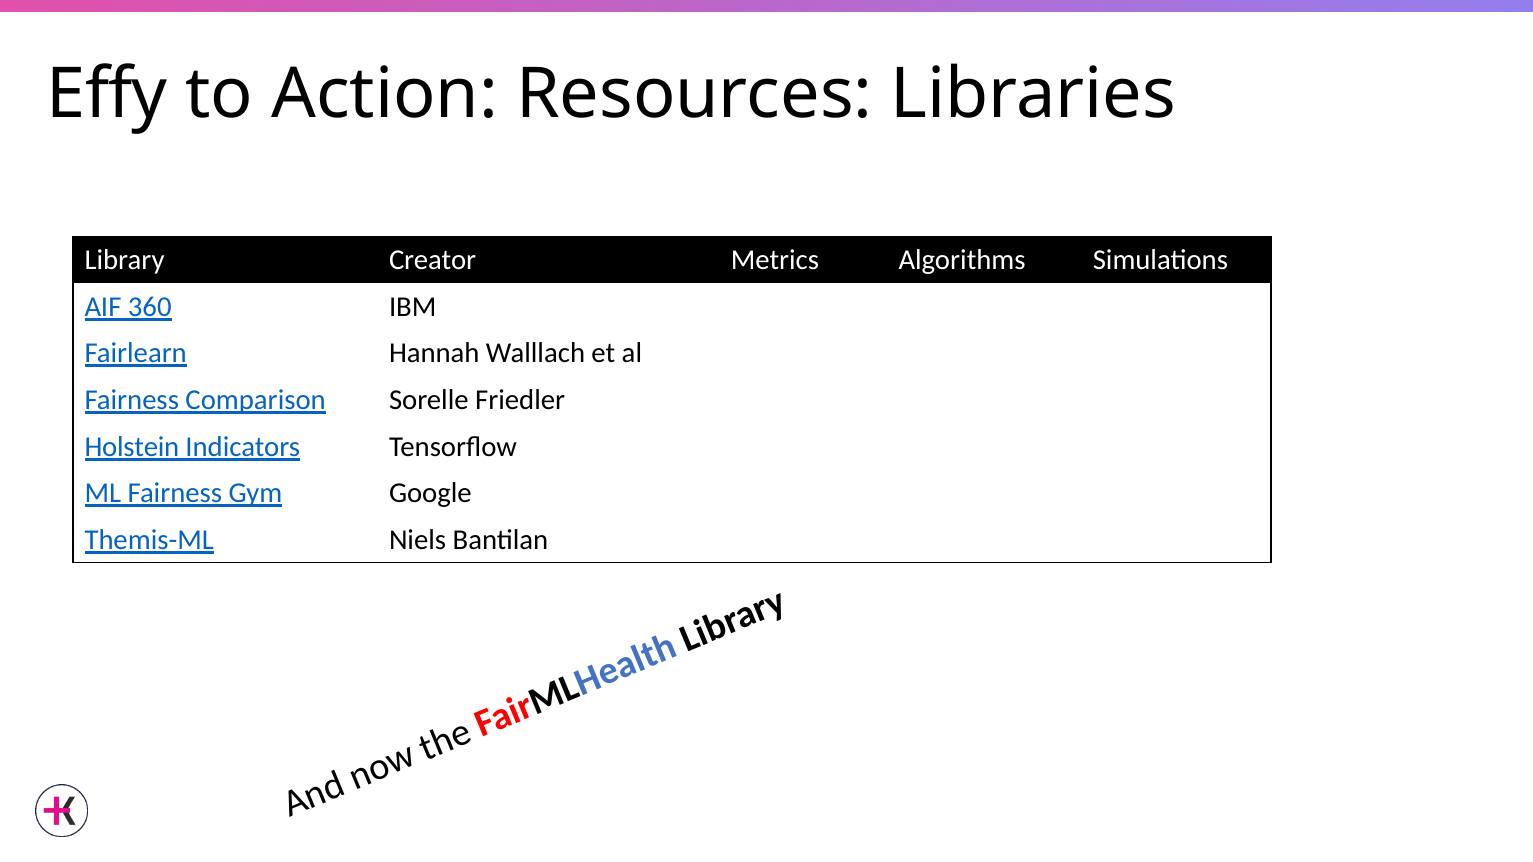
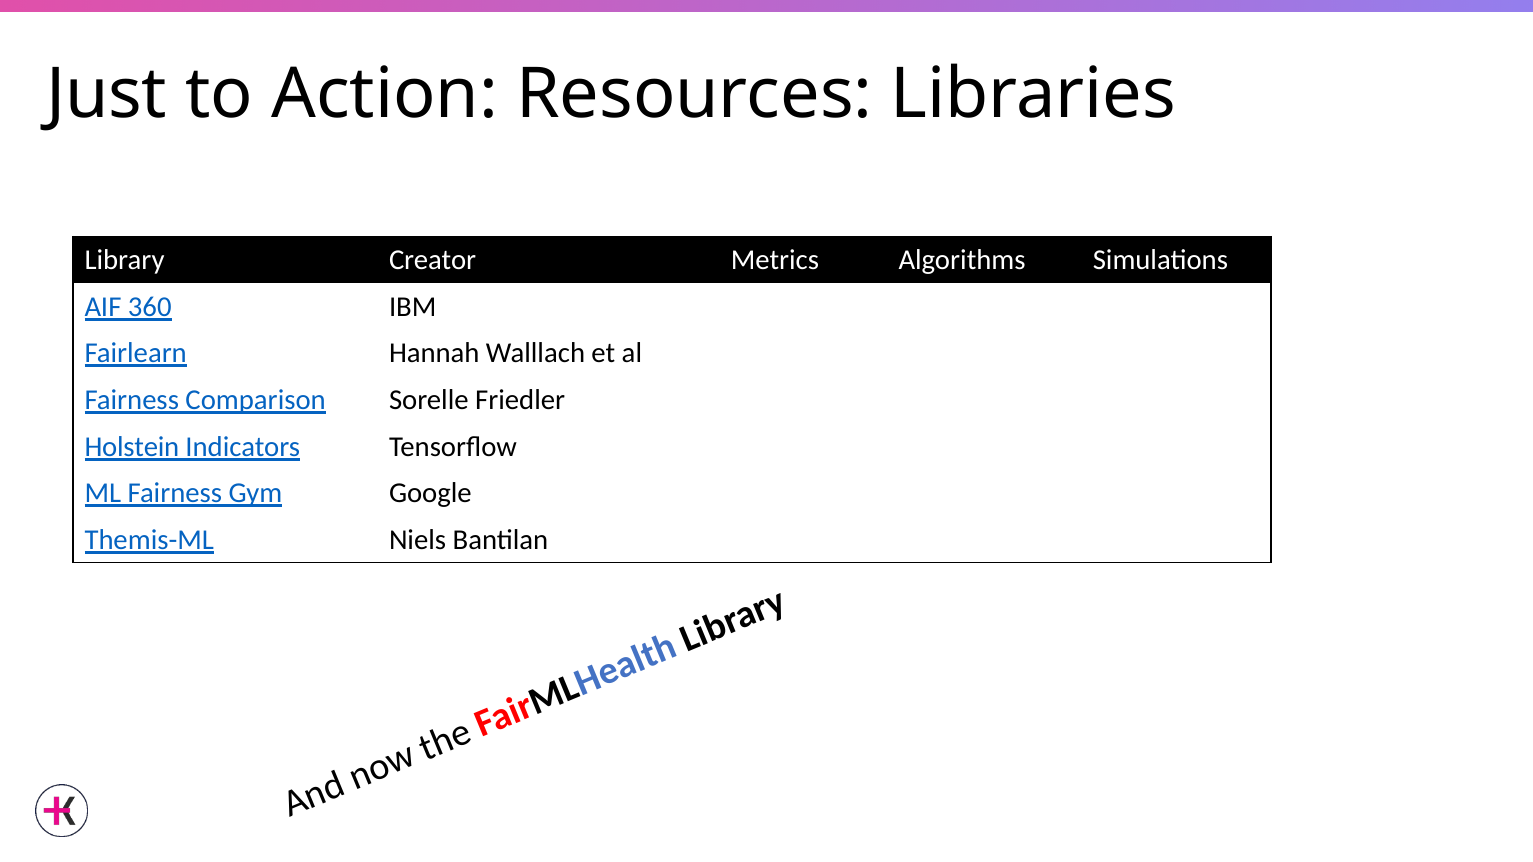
Effy: Effy -> Just
